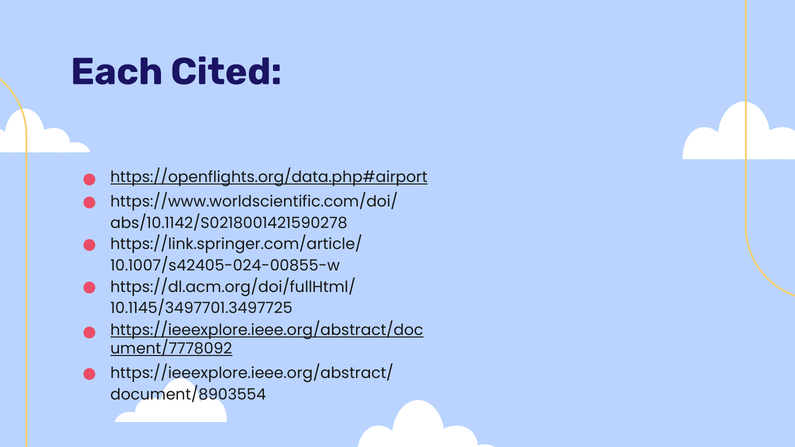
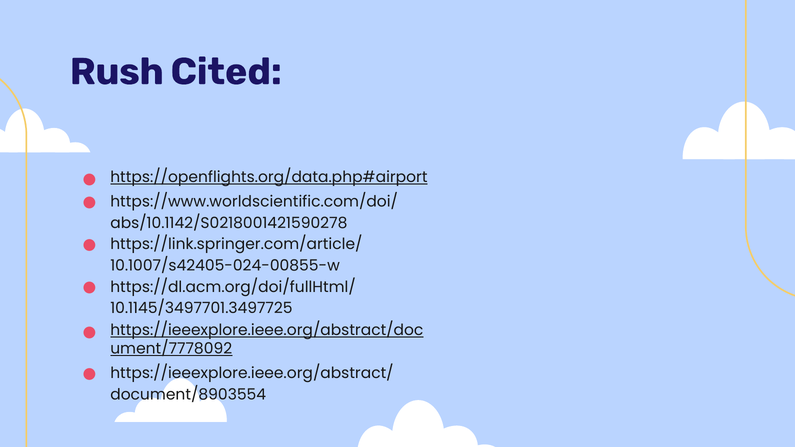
Each: Each -> Rush
